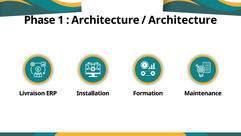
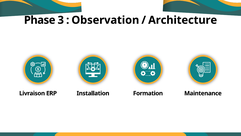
1: 1 -> 3
Architecture at (105, 20): Architecture -> Observation
